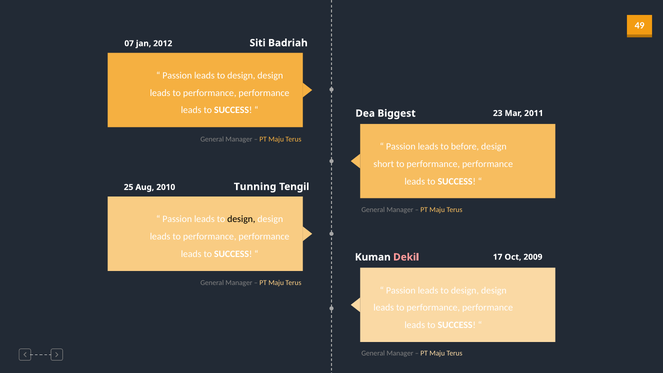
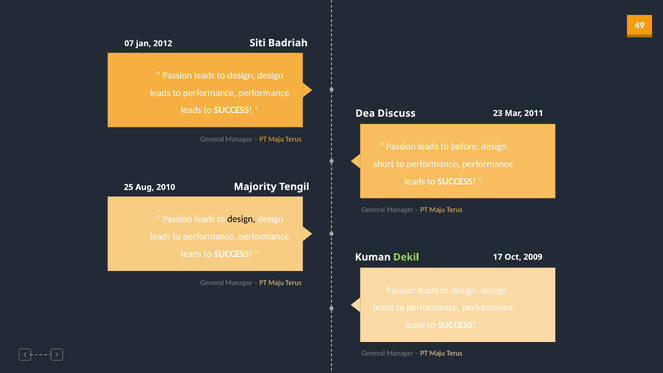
Biggest: Biggest -> Discuss
Tunning: Tunning -> Majority
Dekil colour: pink -> light green
